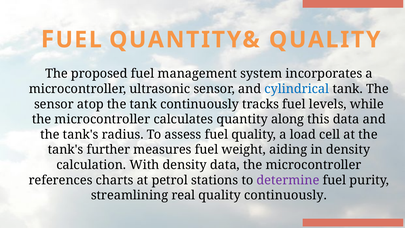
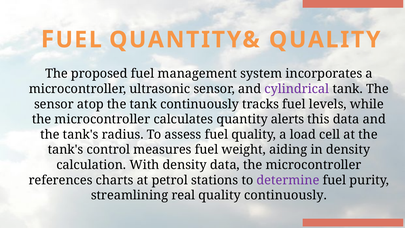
cylindrical colour: blue -> purple
along: along -> alerts
further: further -> control
